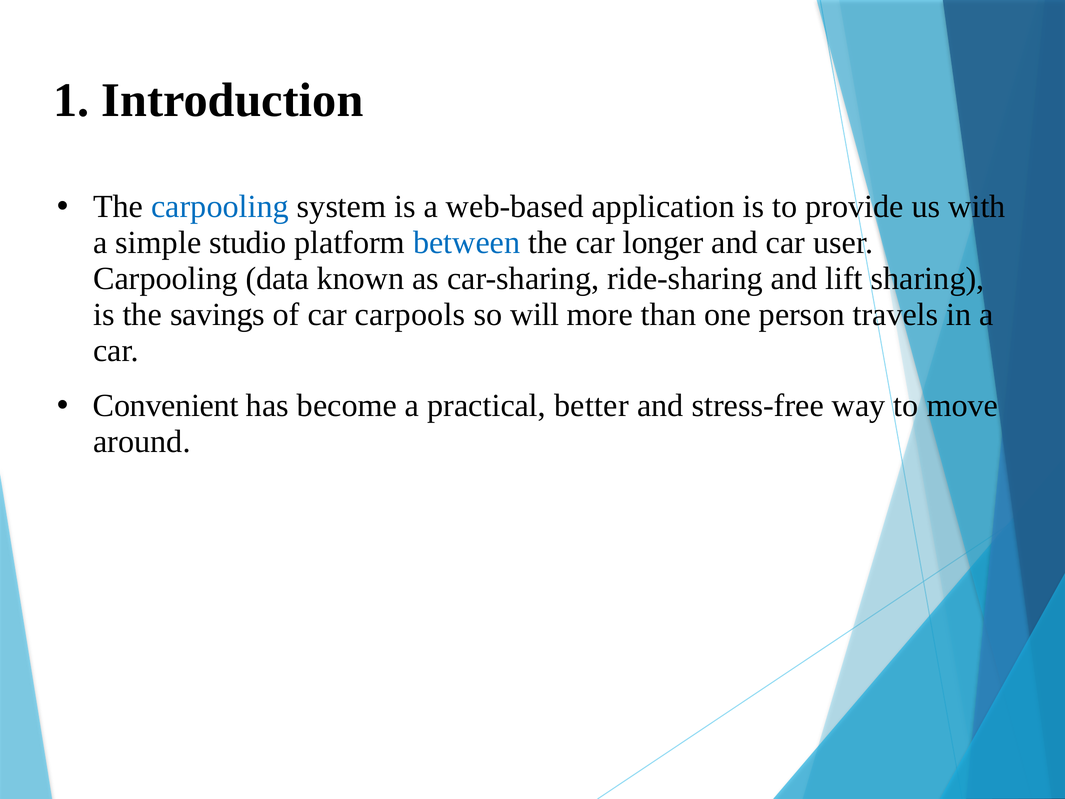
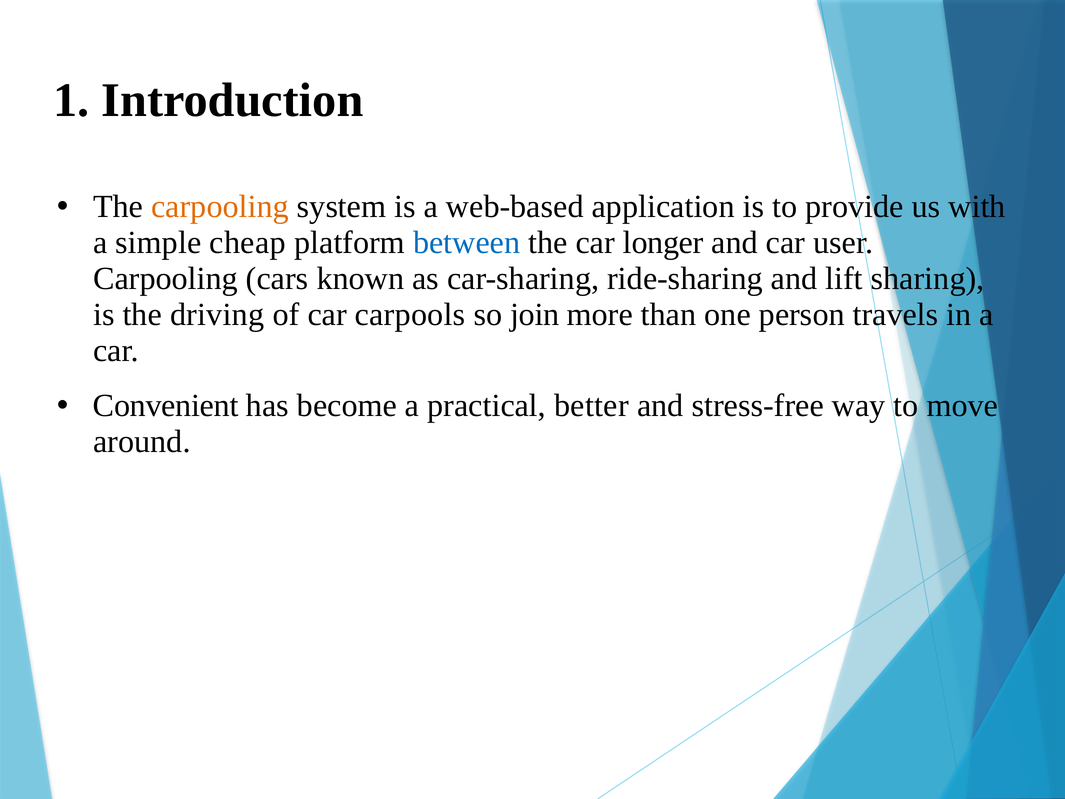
carpooling at (220, 207) colour: blue -> orange
studio: studio -> cheap
data: data -> cars
savings: savings -> driving
will: will -> join
